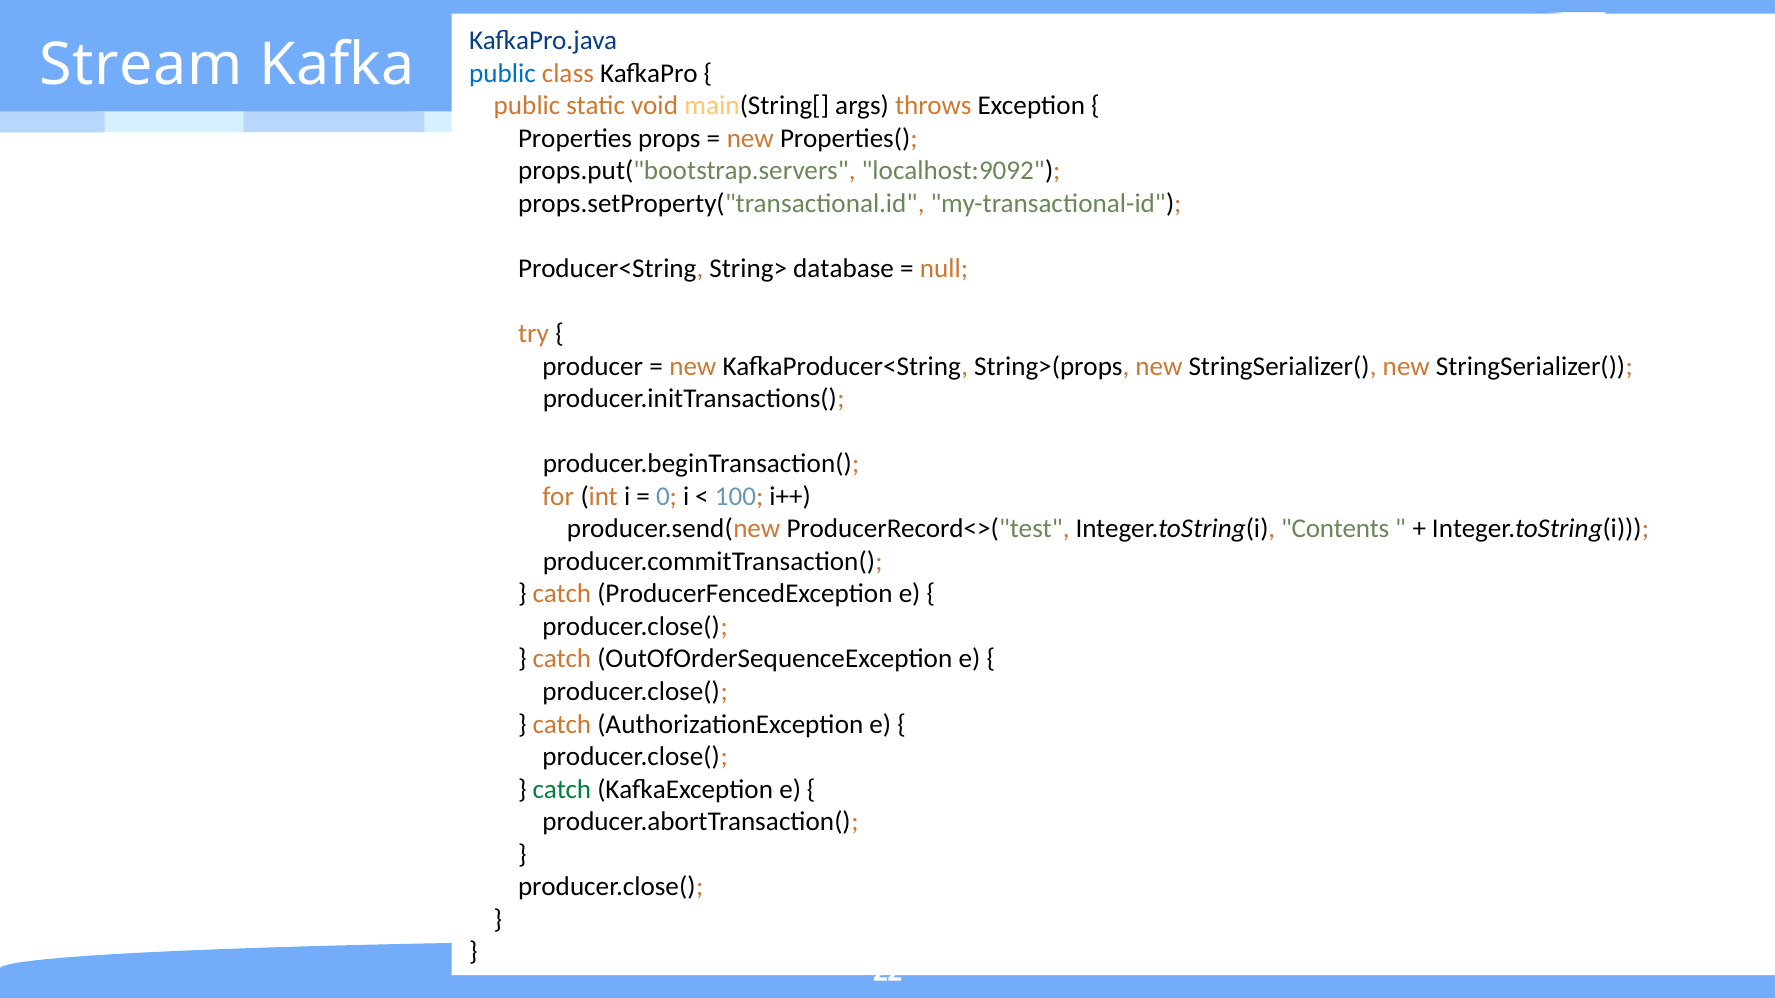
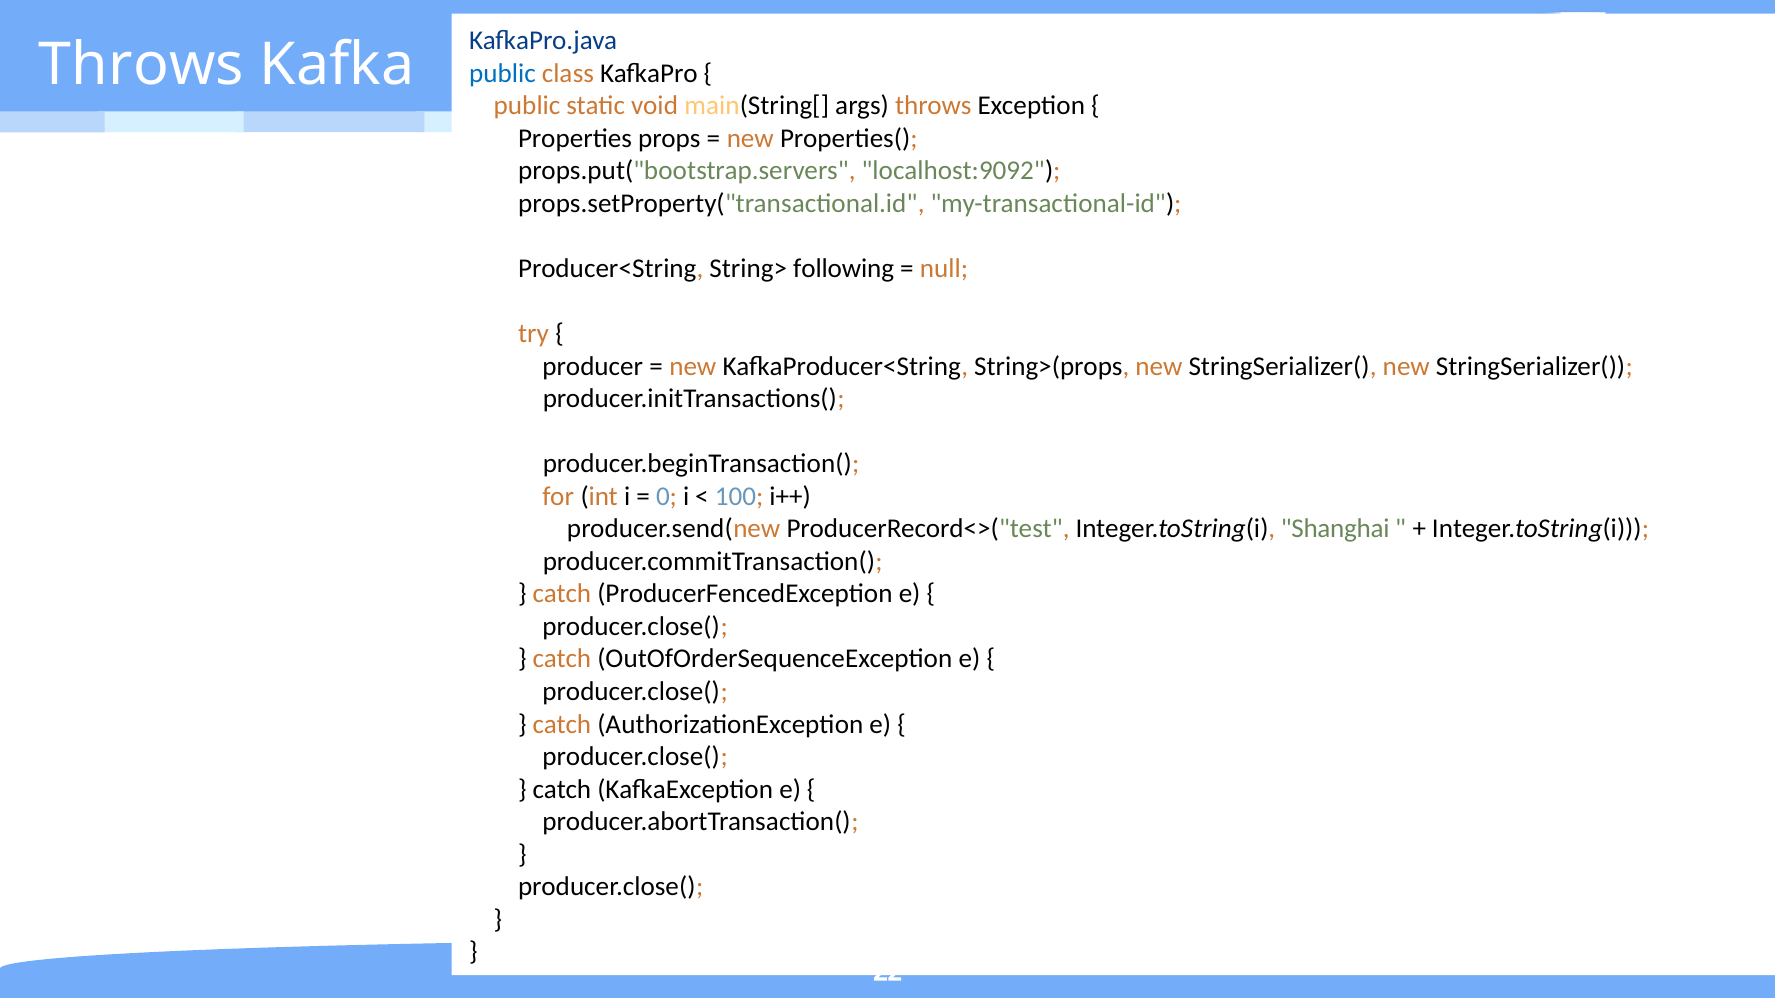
Stream at (141, 65): Stream -> Throws
database: database -> following
Contents: Contents -> Shanghai
catch at (562, 790) colour: green -> black
